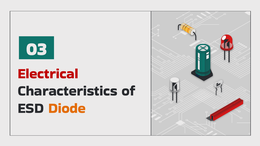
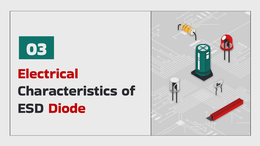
Diode colour: orange -> red
